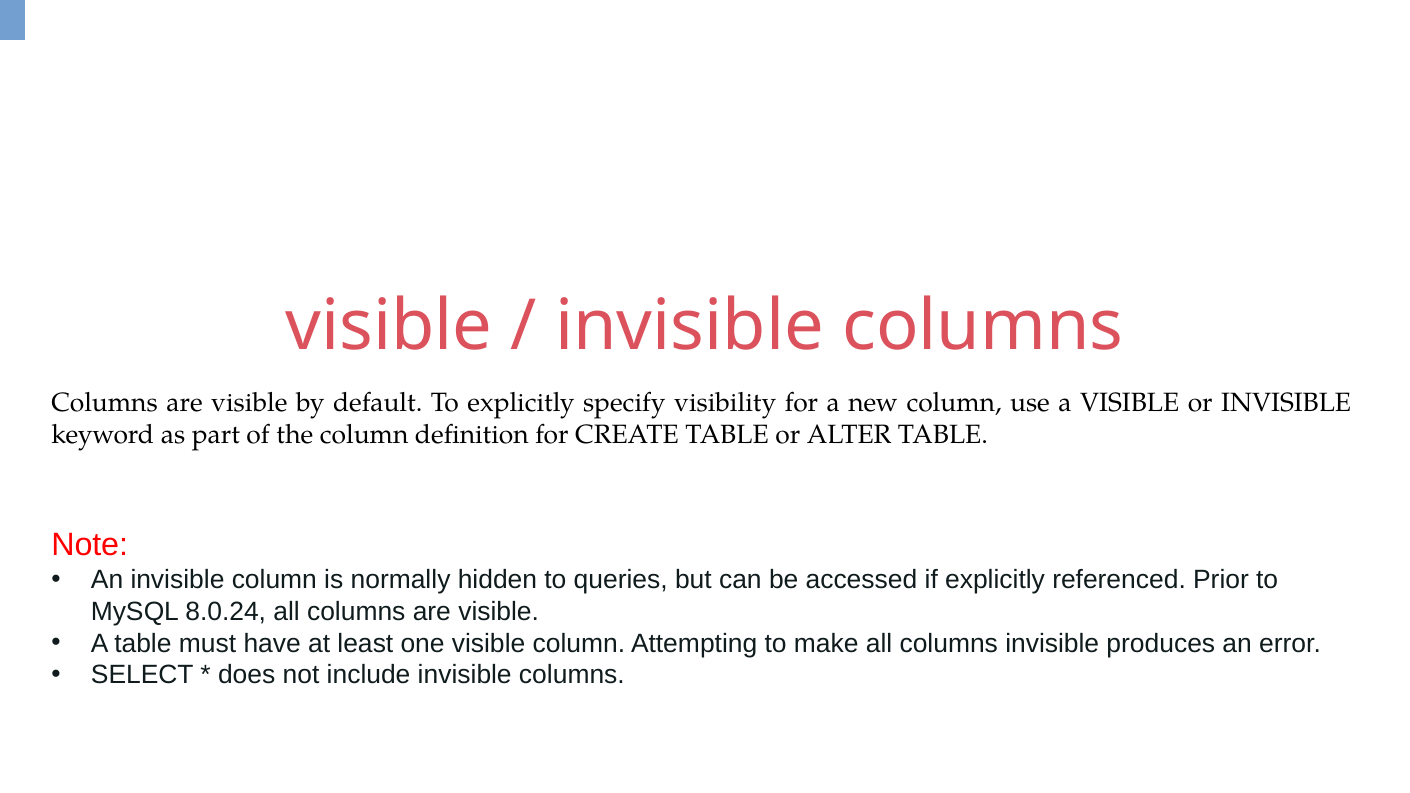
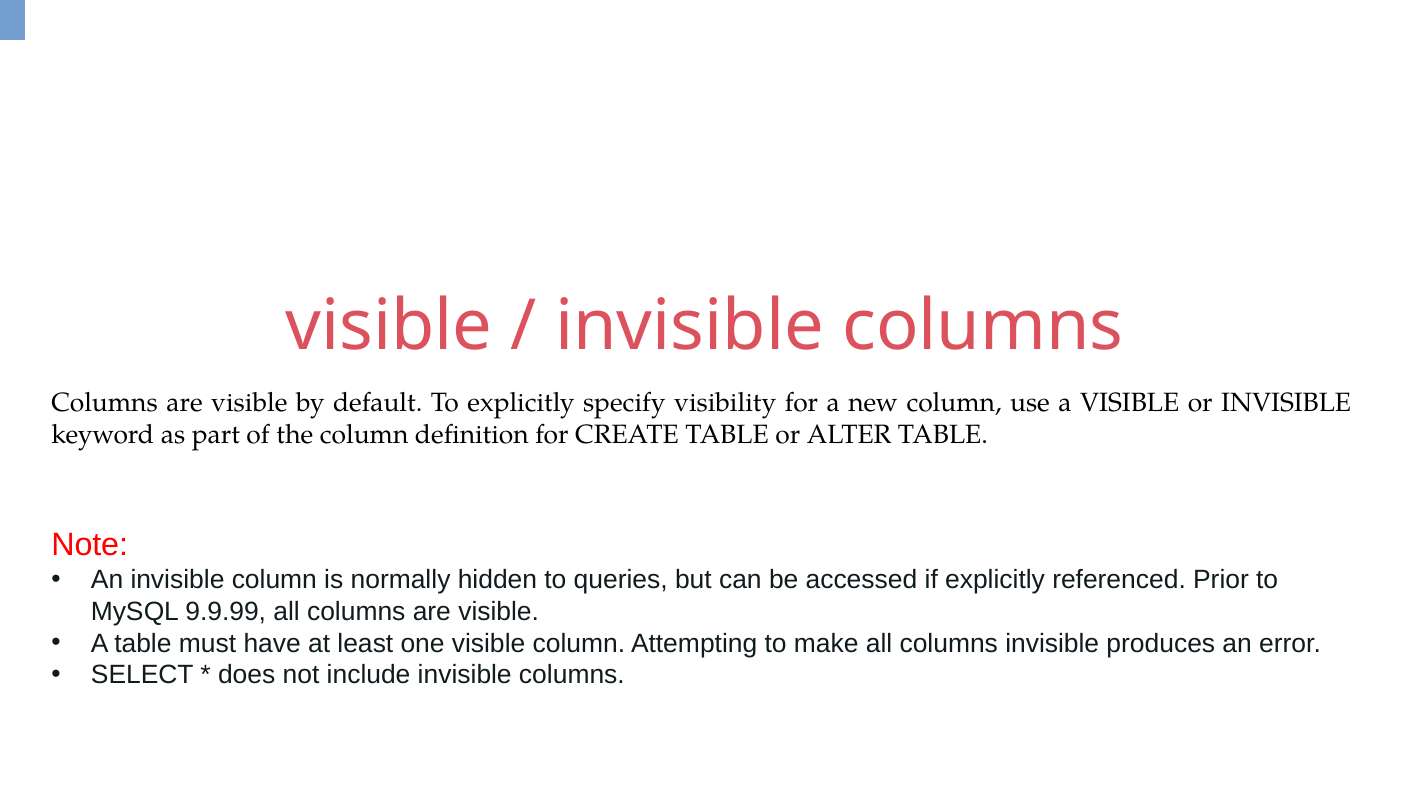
8.0.24: 8.0.24 -> 9.9.99
